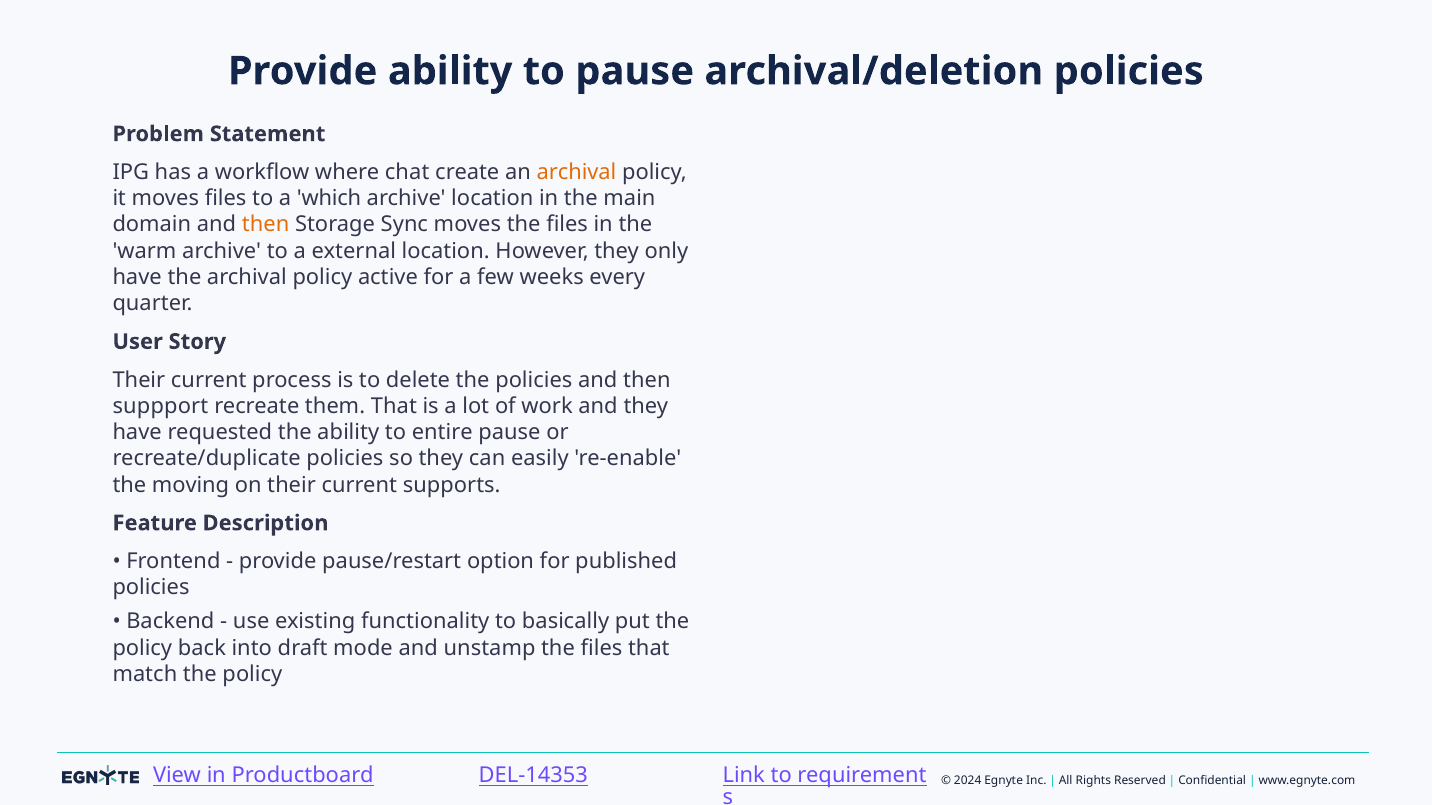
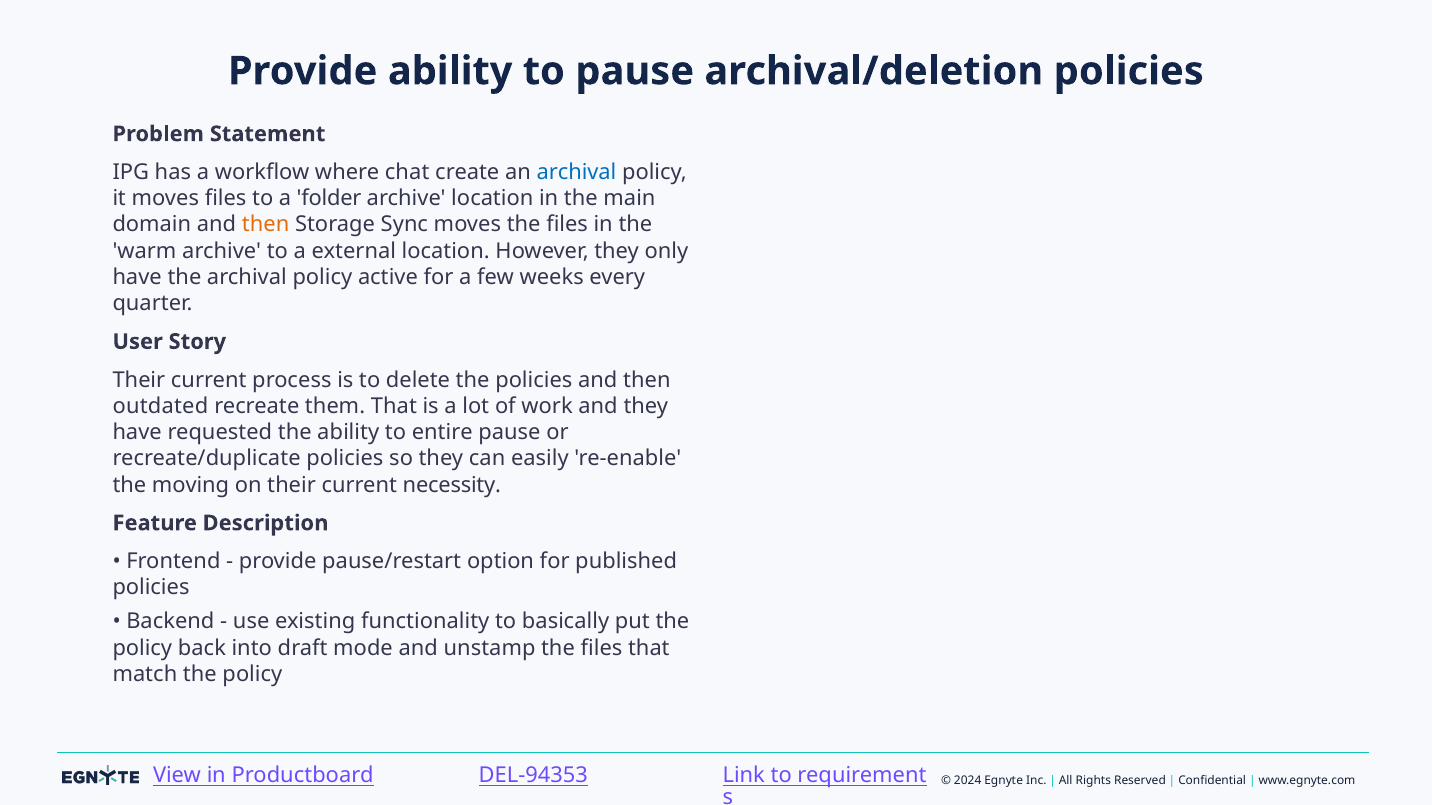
archival at (577, 172) colour: orange -> blue
which: which -> folder
suppport: suppport -> outdated
supports: supports -> necessity
DEL-14353: DEL-14353 -> DEL-94353
